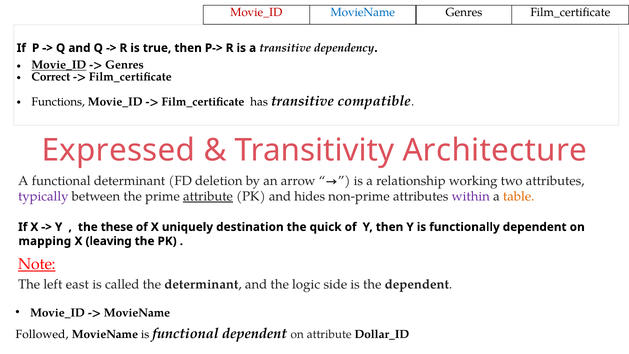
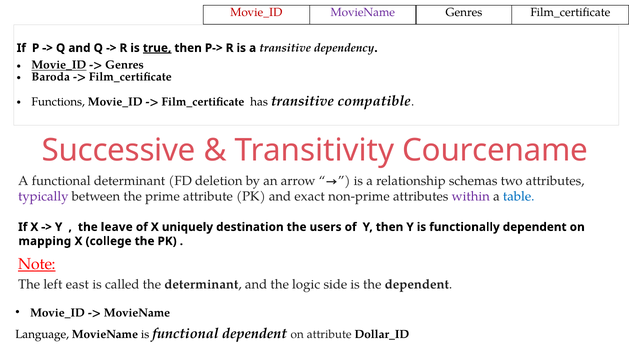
MovieName at (363, 12) colour: blue -> purple
true underline: none -> present
Correct: Correct -> Baroda
Expressed: Expressed -> Successive
Architecture: Architecture -> Courcename
working: working -> schemas
attribute at (208, 196) underline: present -> none
hides: hides -> exact
table colour: orange -> blue
these: these -> leave
quick: quick -> users
leaving: leaving -> college
Followed: Followed -> Language
